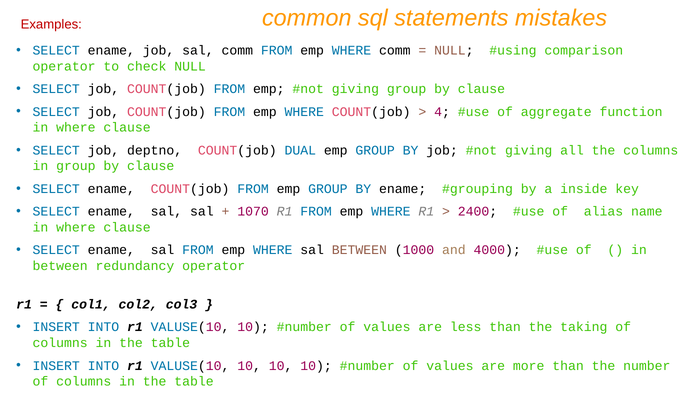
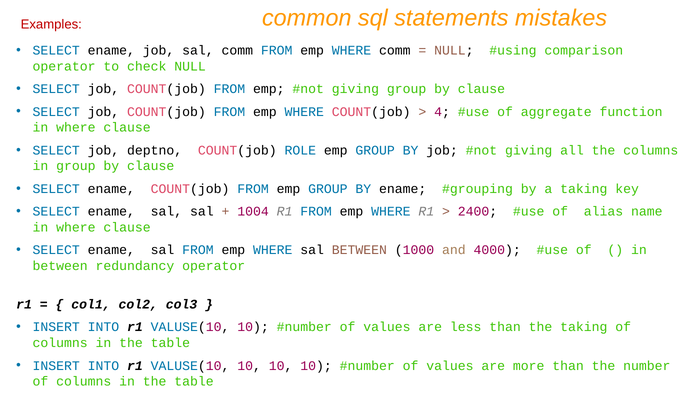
DUAL: DUAL -> ROLE
a inside: inside -> taking
1070: 1070 -> 1004
